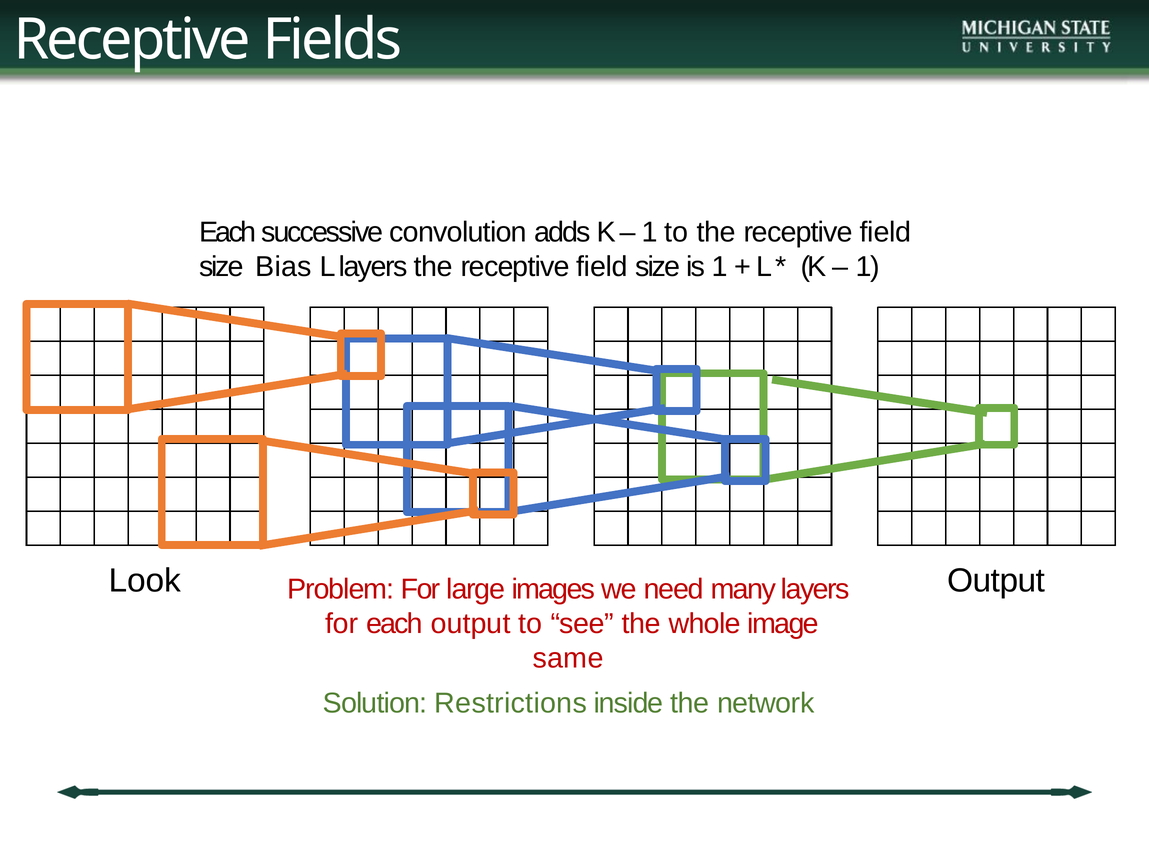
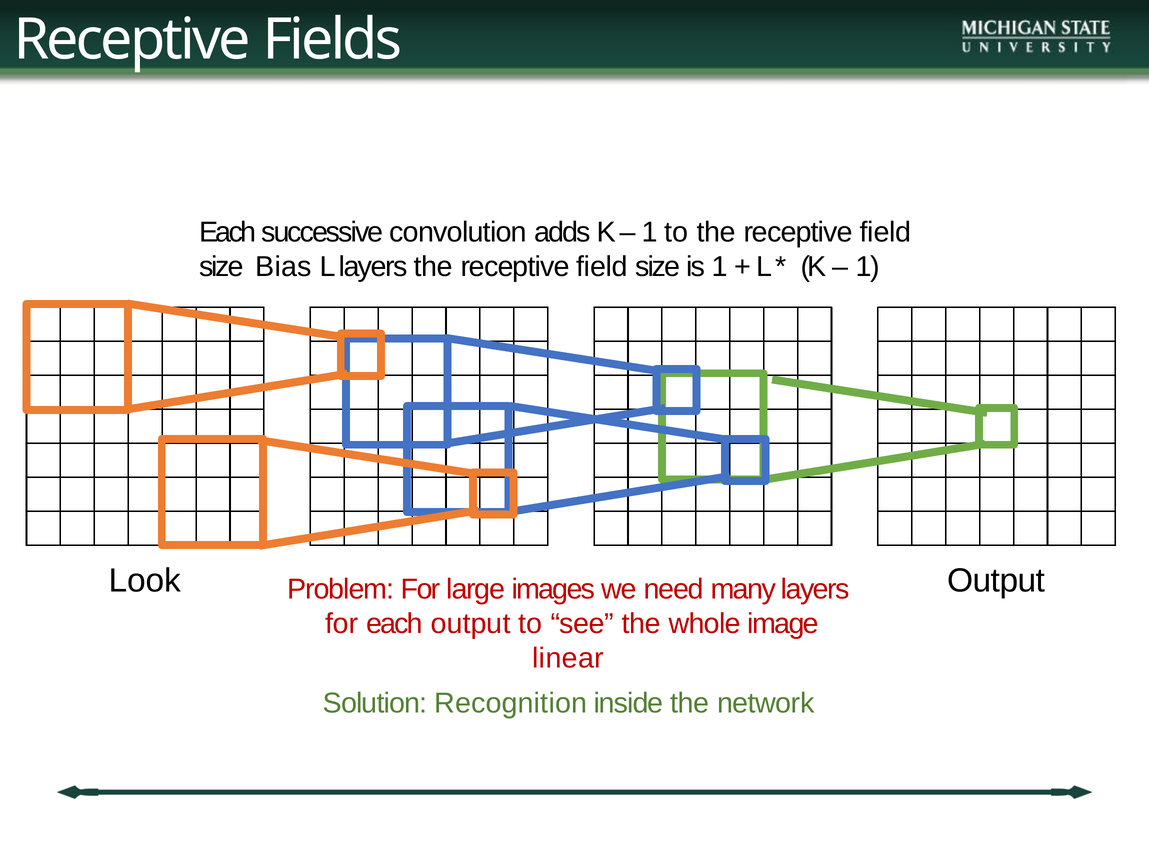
same: same -> linear
Restrictions: Restrictions -> Recognition
